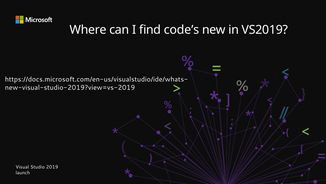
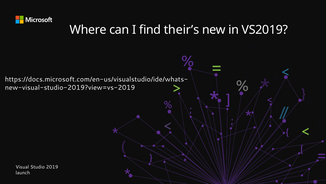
code’s: code’s -> their’s
